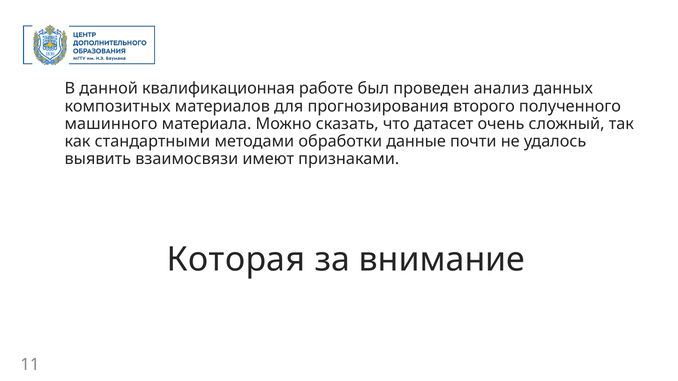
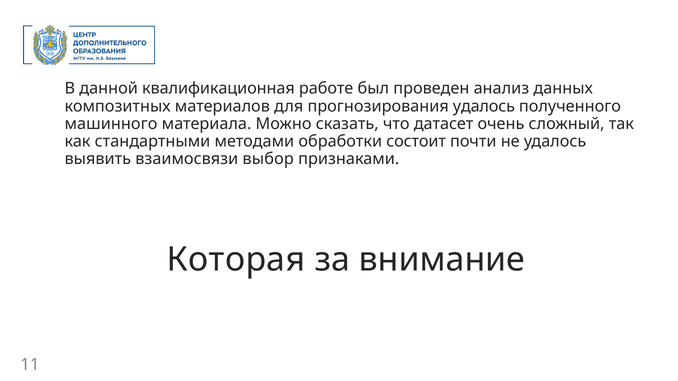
прогнозирования второго: второго -> удалось
данные: данные -> состоит
имеют: имеют -> выбор
